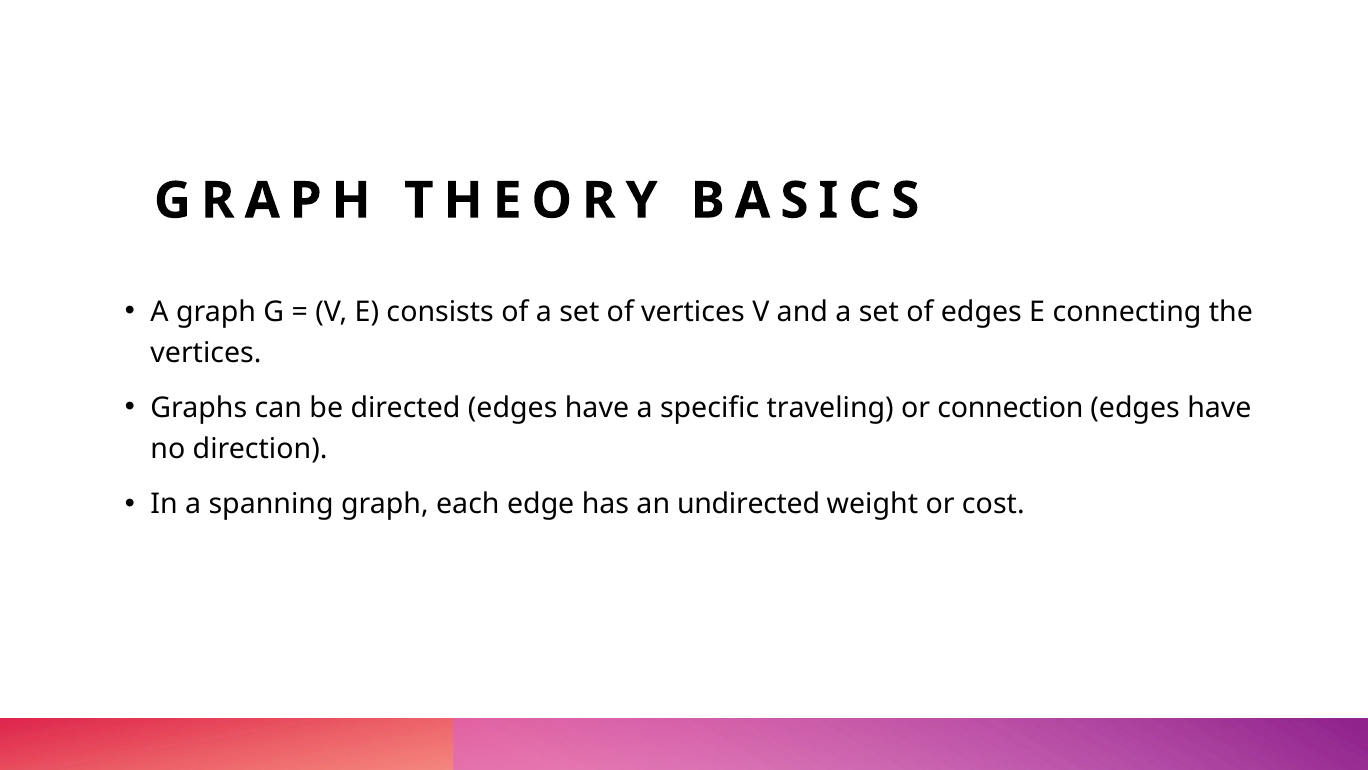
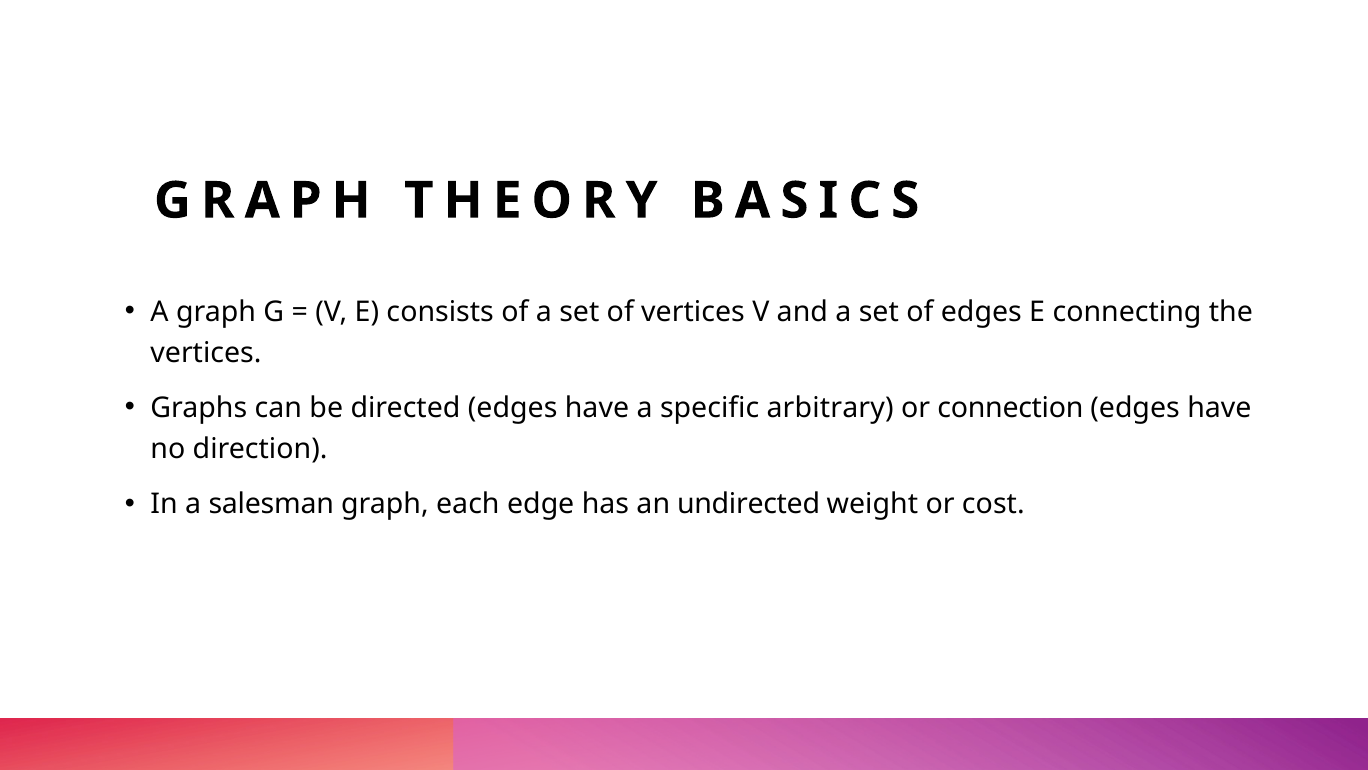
traveling: traveling -> arbitrary
spanning: spanning -> salesman
